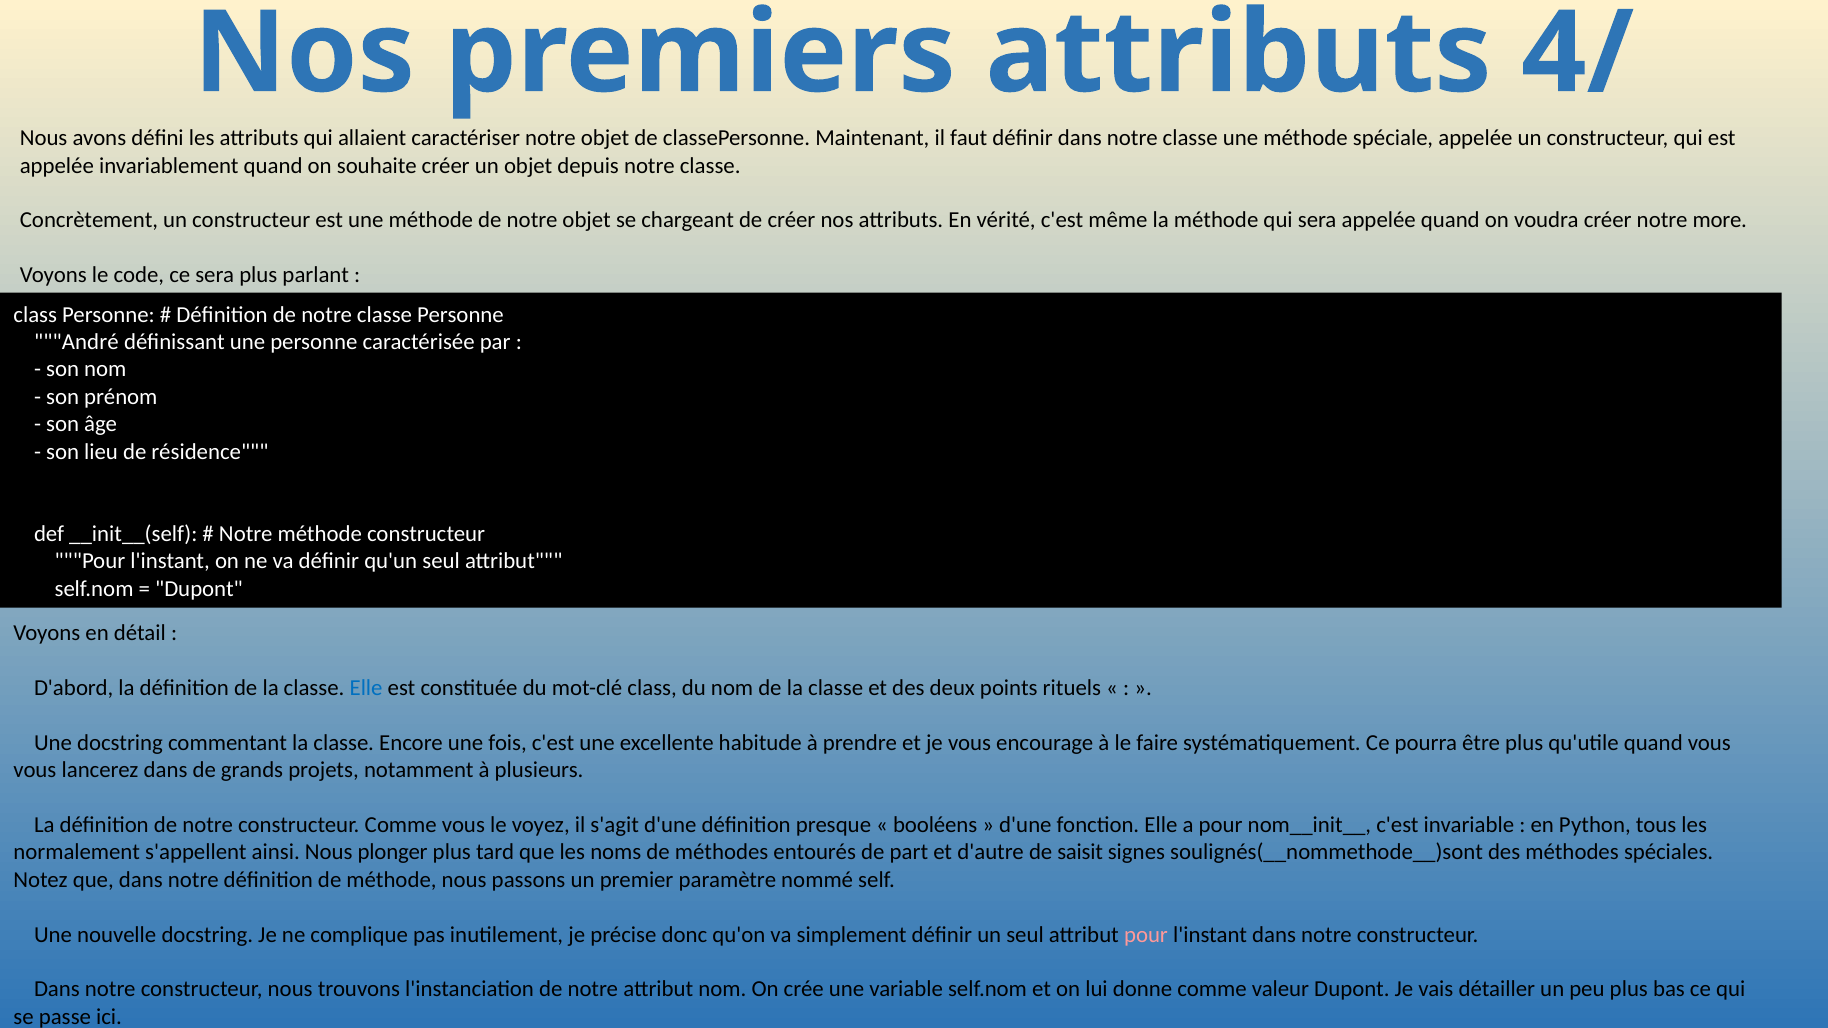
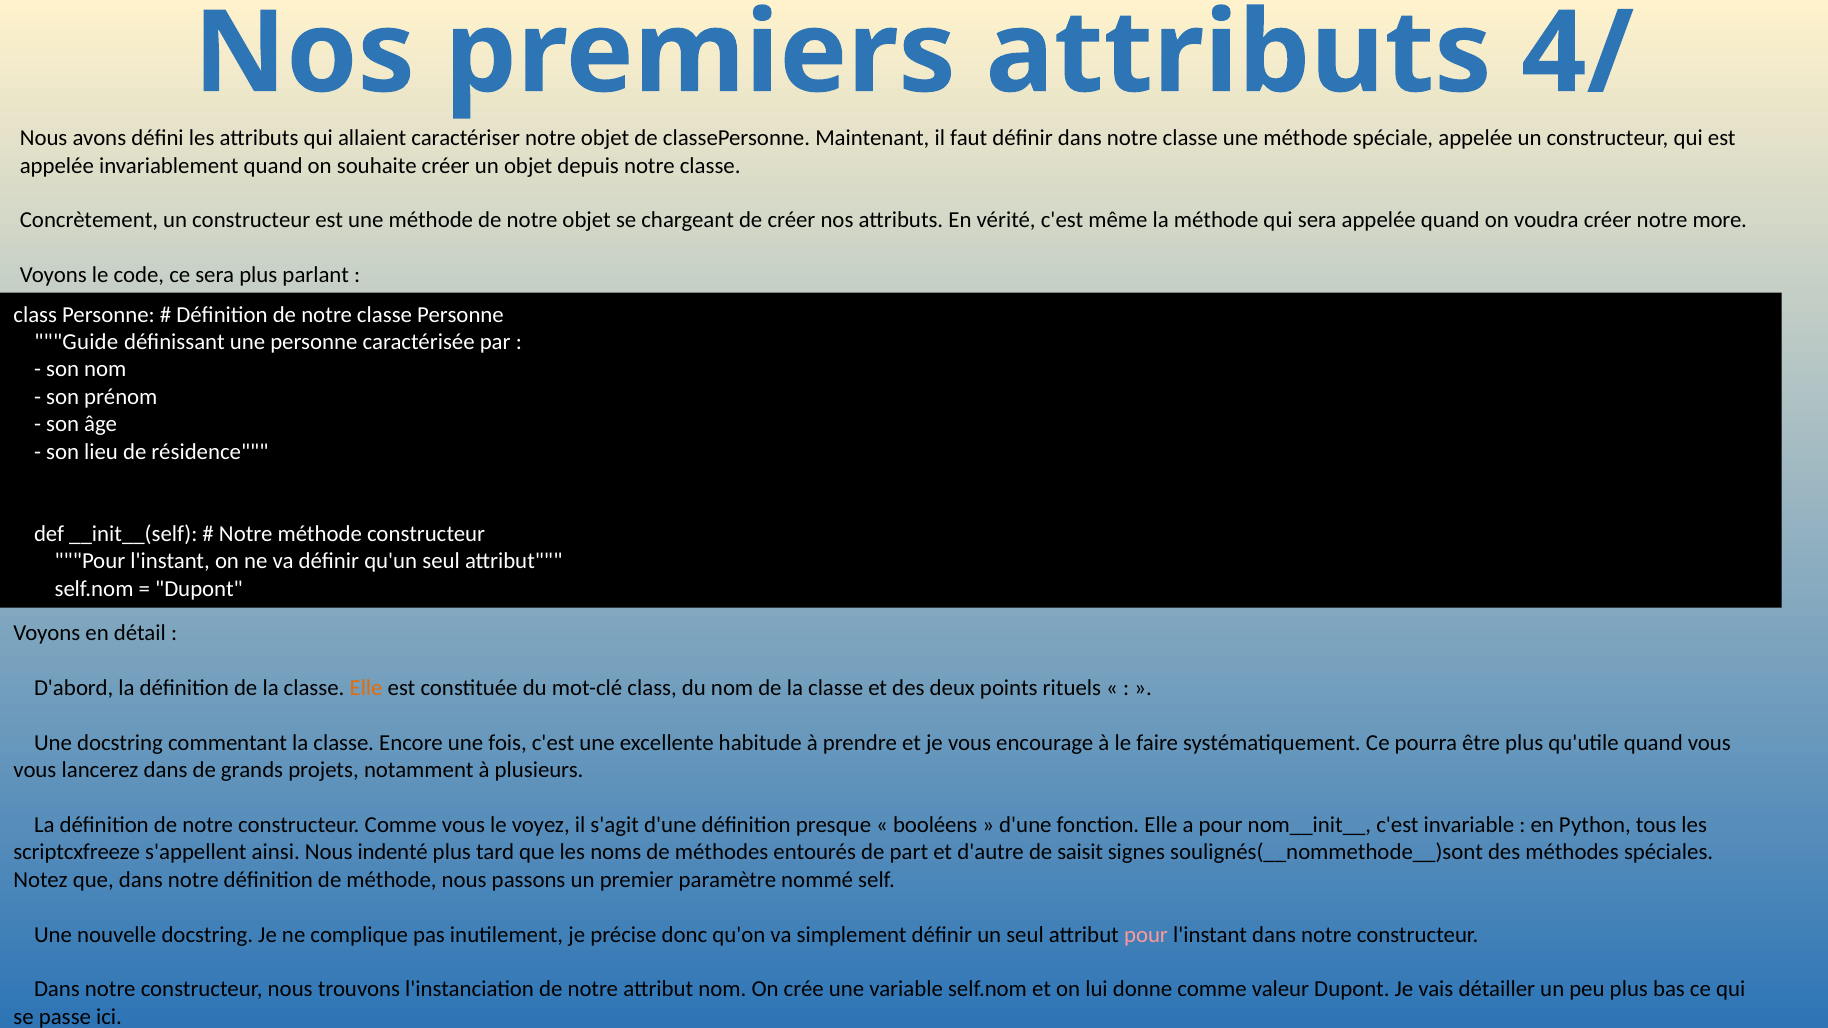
André: André -> Guide
Elle at (366, 688) colour: blue -> orange
normalement: normalement -> scriptcxfreeze
plonger: plonger -> indenté
